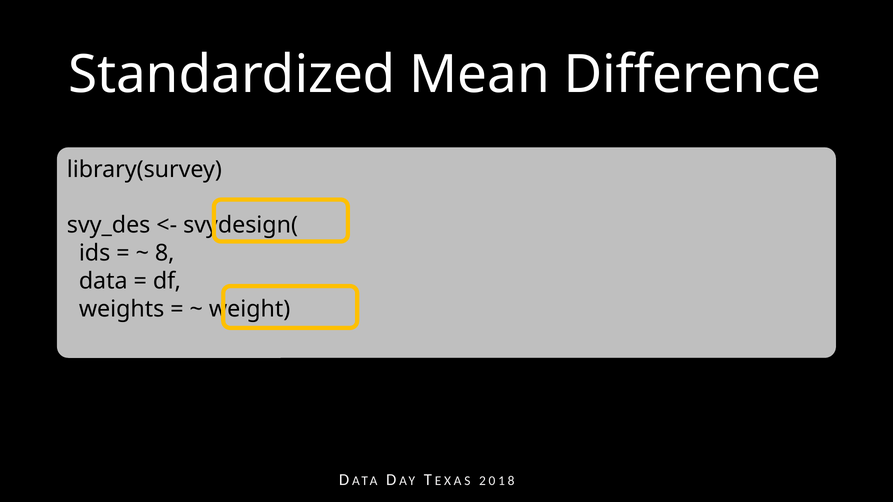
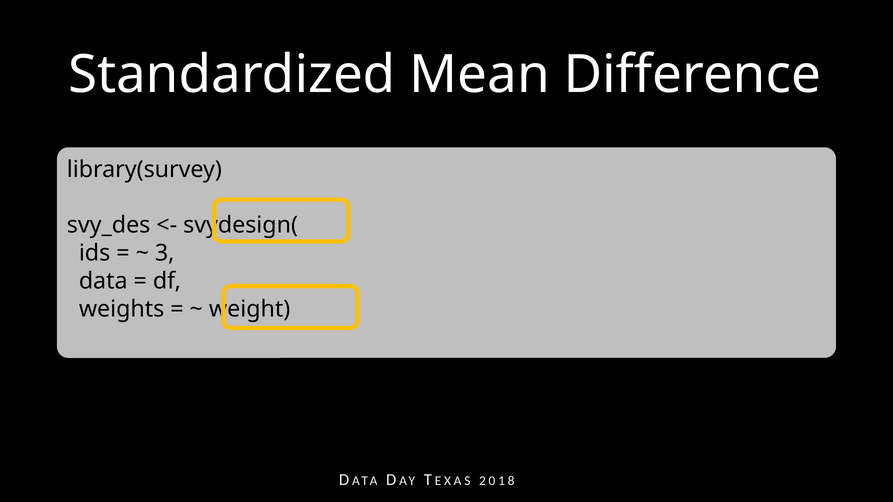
8: 8 -> 3
